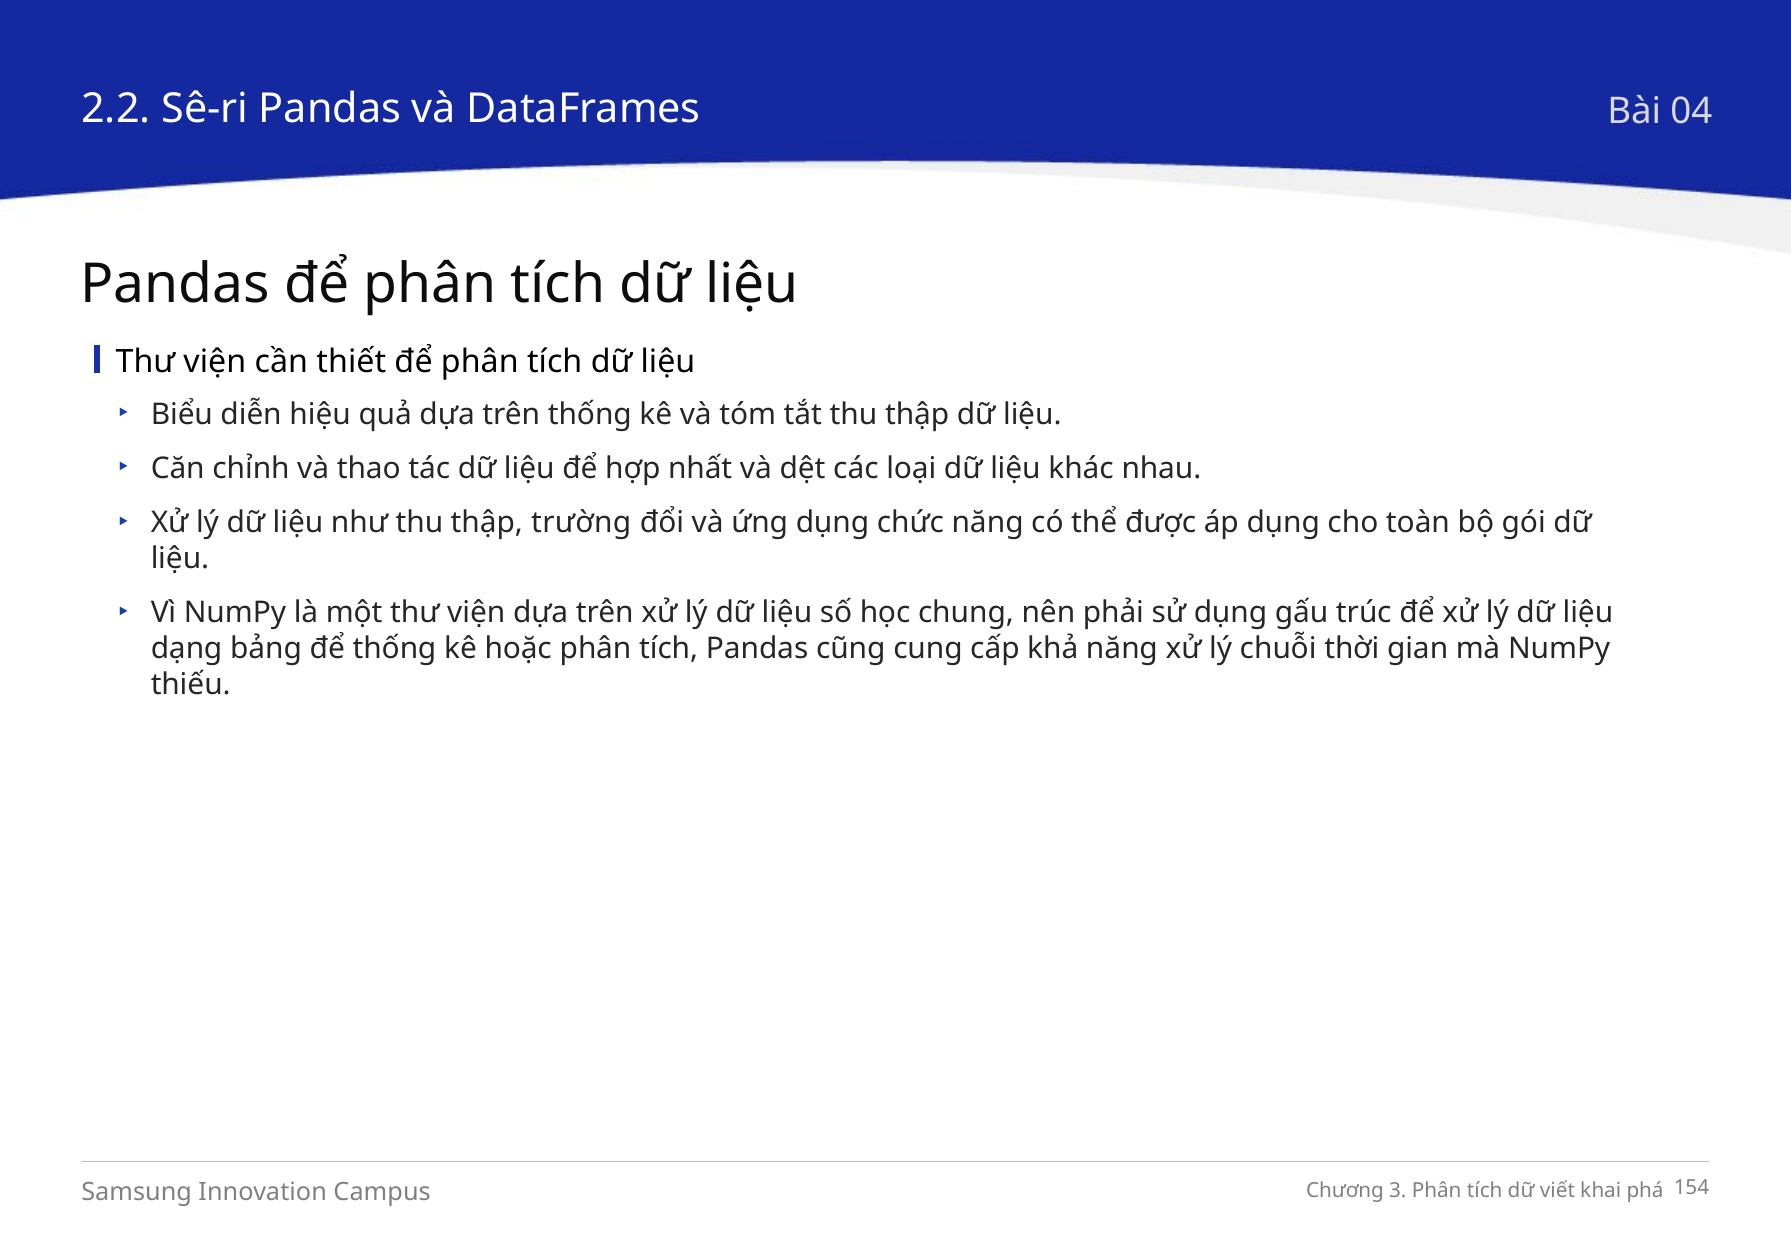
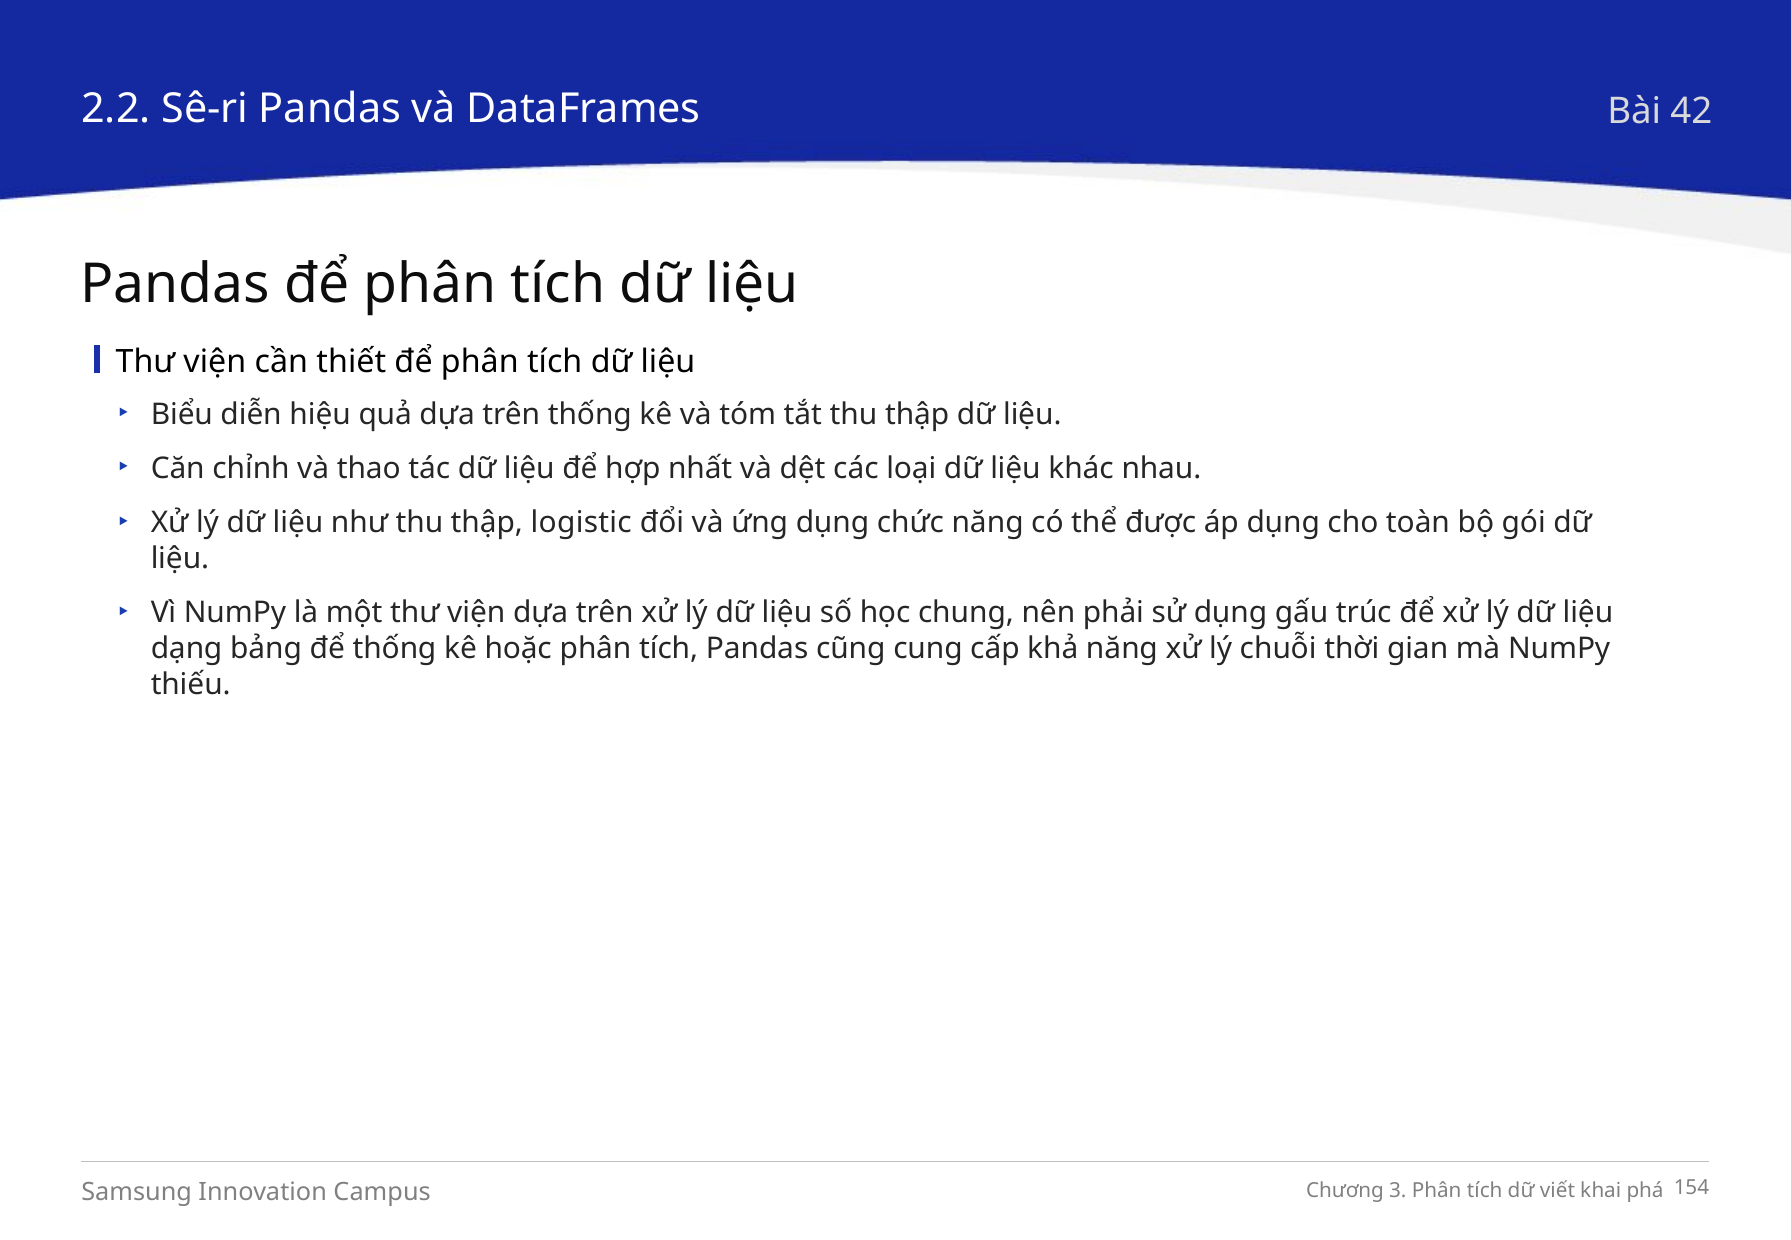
04: 04 -> 42
trường: trường -> logistic
